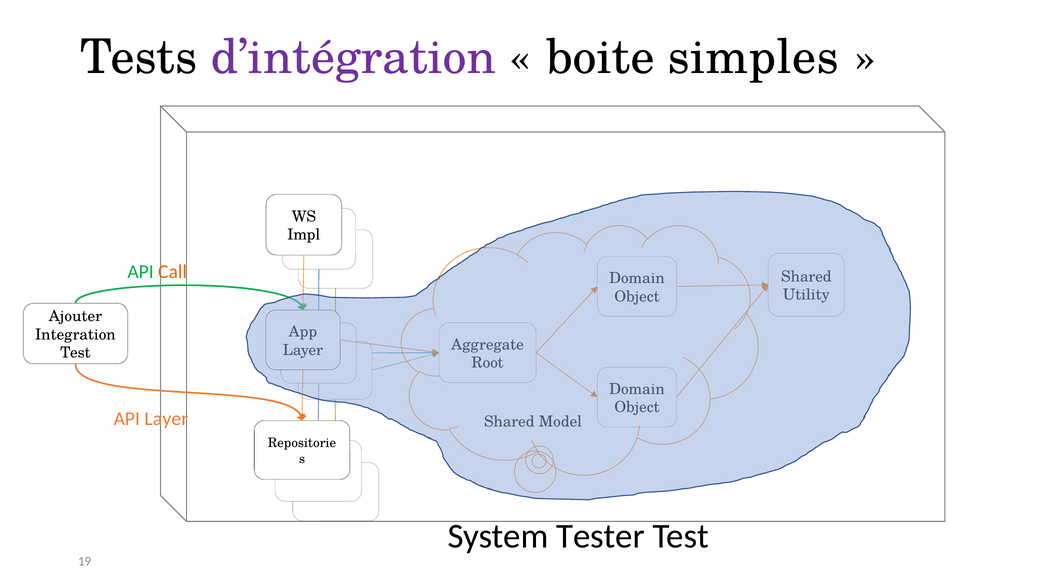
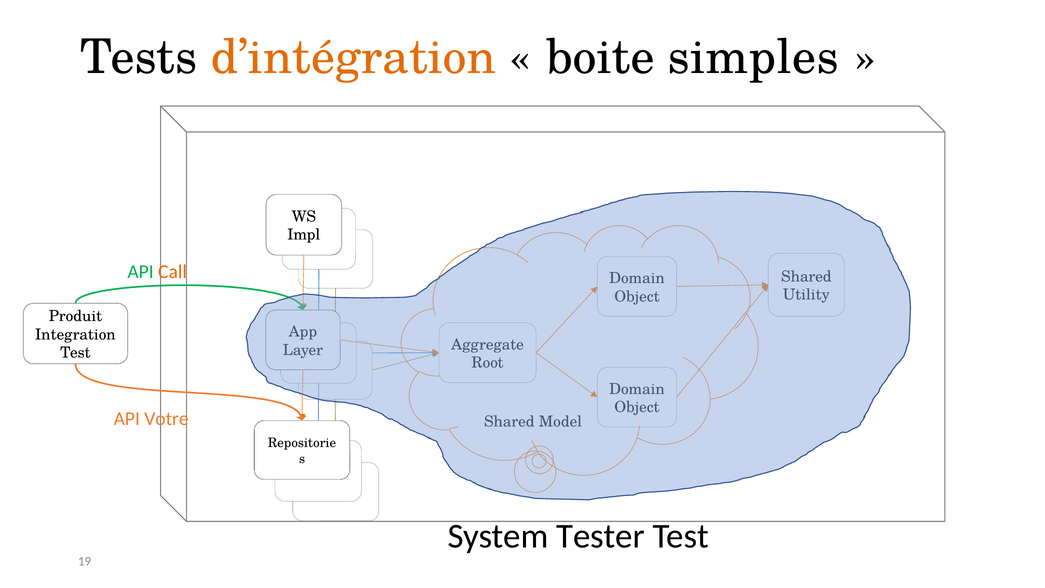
d’intégration colour: purple -> orange
Ajouter: Ajouter -> Produit
API Layer: Layer -> Votre
